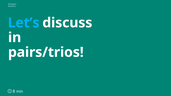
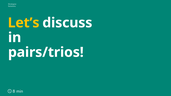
Let’s colour: light blue -> yellow
